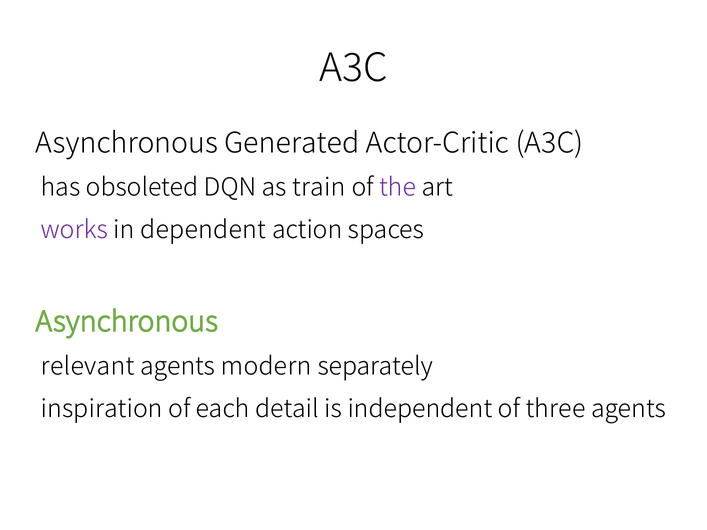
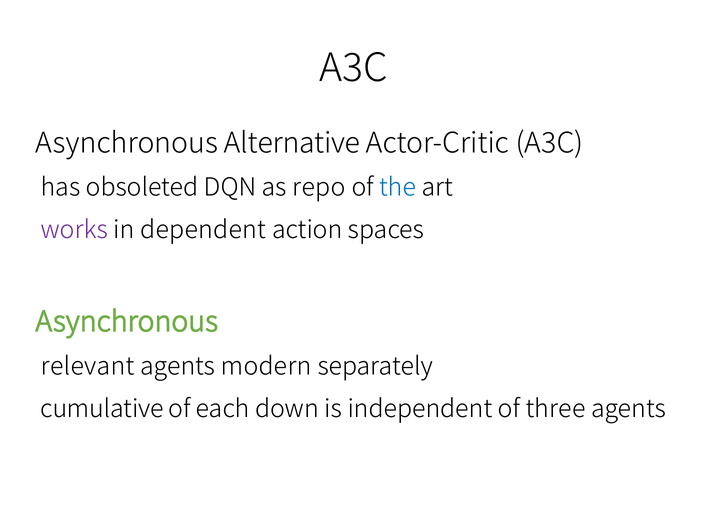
Generated: Generated -> Alternative
train: train -> repo
the colour: purple -> blue
inspiration: inspiration -> cumulative
detail: detail -> down
